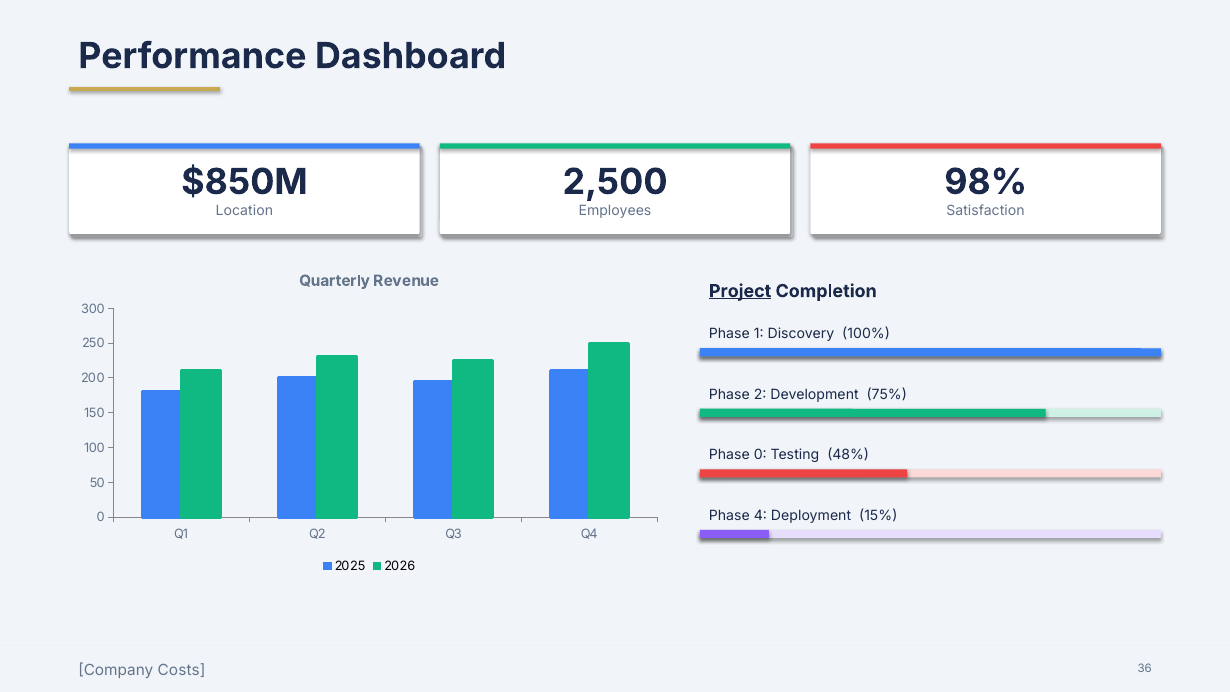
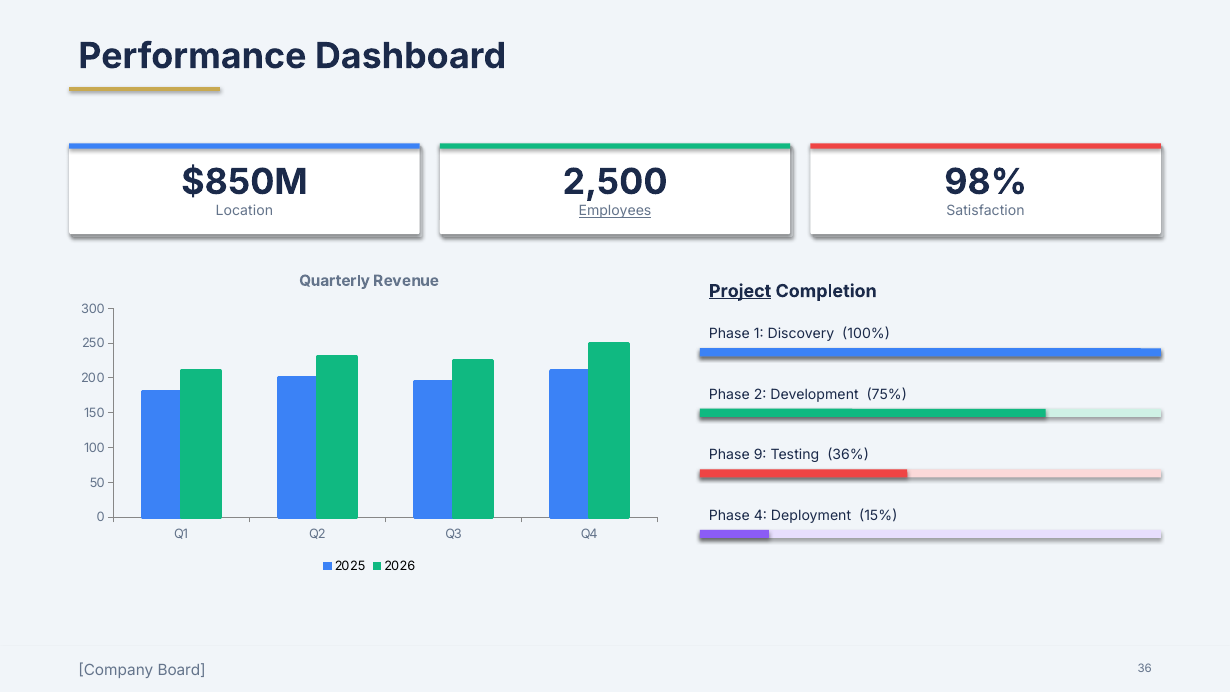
Employees underline: none -> present
Phase 0: 0 -> 9
48%: 48% -> 36%
Costs: Costs -> Board
